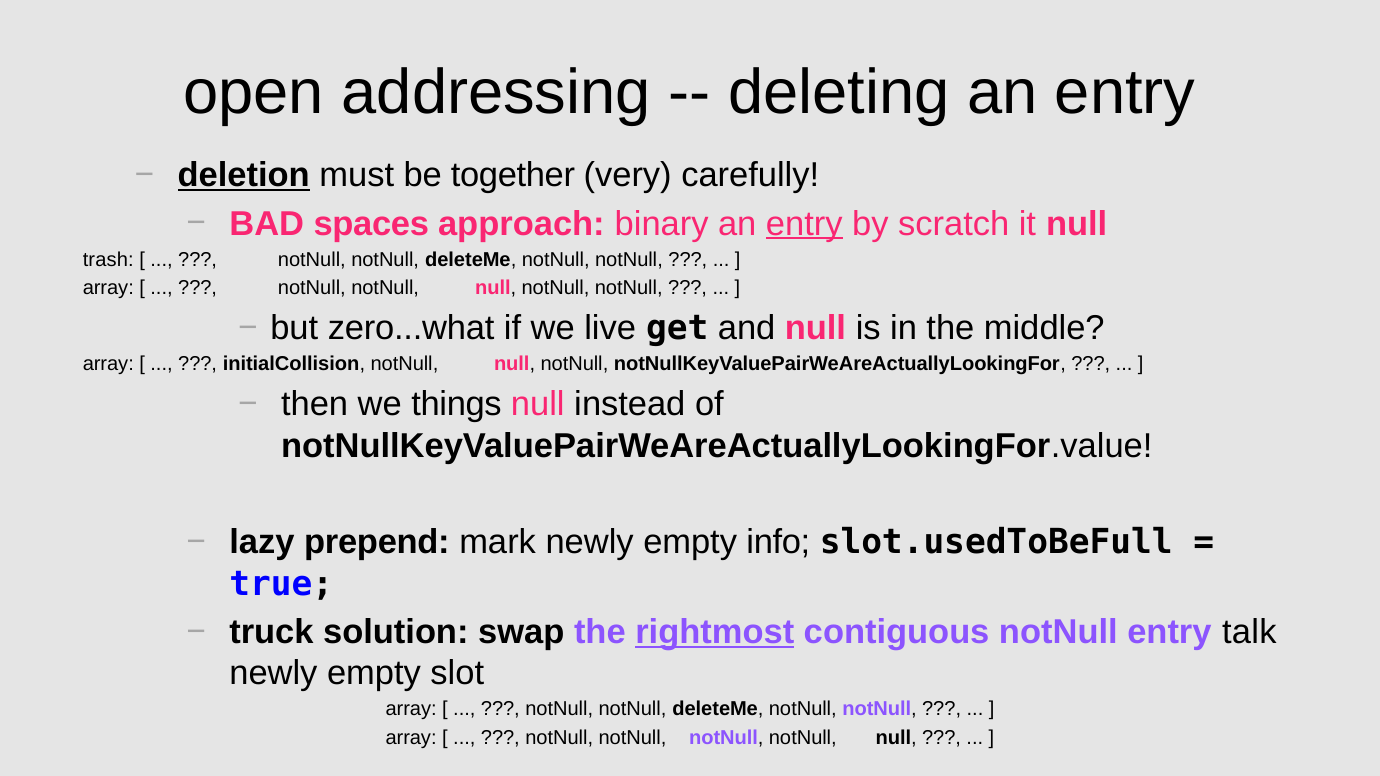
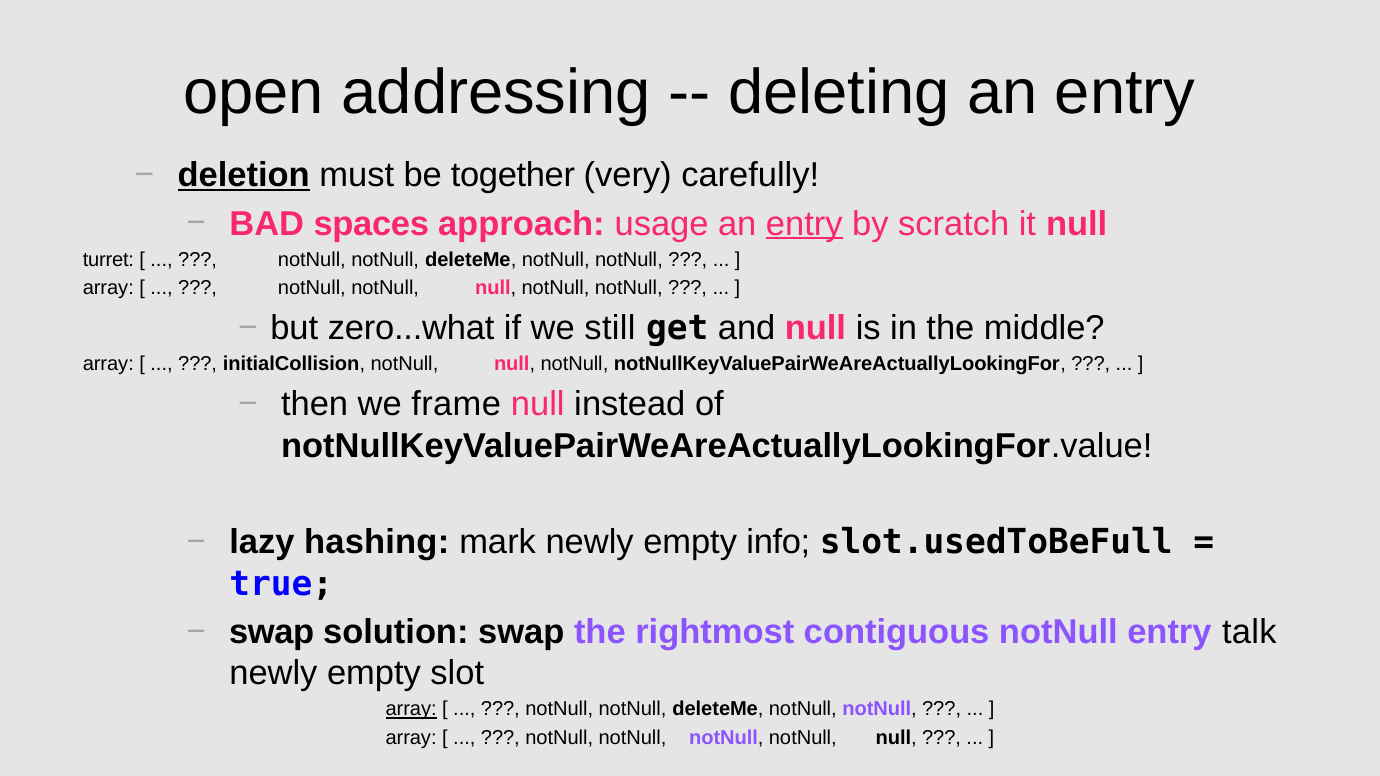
binary: binary -> usage
trash: trash -> turret
live: live -> still
things: things -> frame
prepend: prepend -> hashing
truck at (271, 632): truck -> swap
rightmost underline: present -> none
array at (411, 710) underline: none -> present
